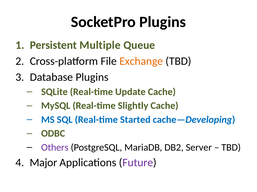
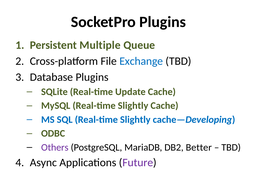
Exchange colour: orange -> blue
SQL Real-time Started: Started -> Slightly
Server: Server -> Better
Major: Major -> Async
